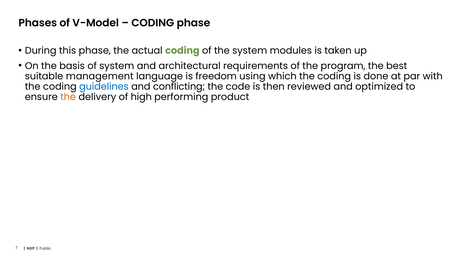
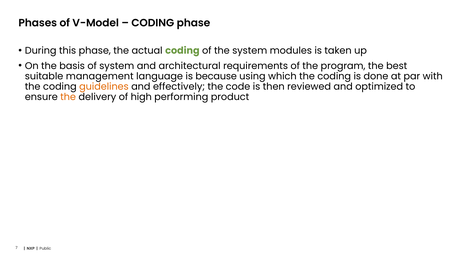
freedom: freedom -> because
guidelines colour: blue -> orange
conflicting: conflicting -> effectively
